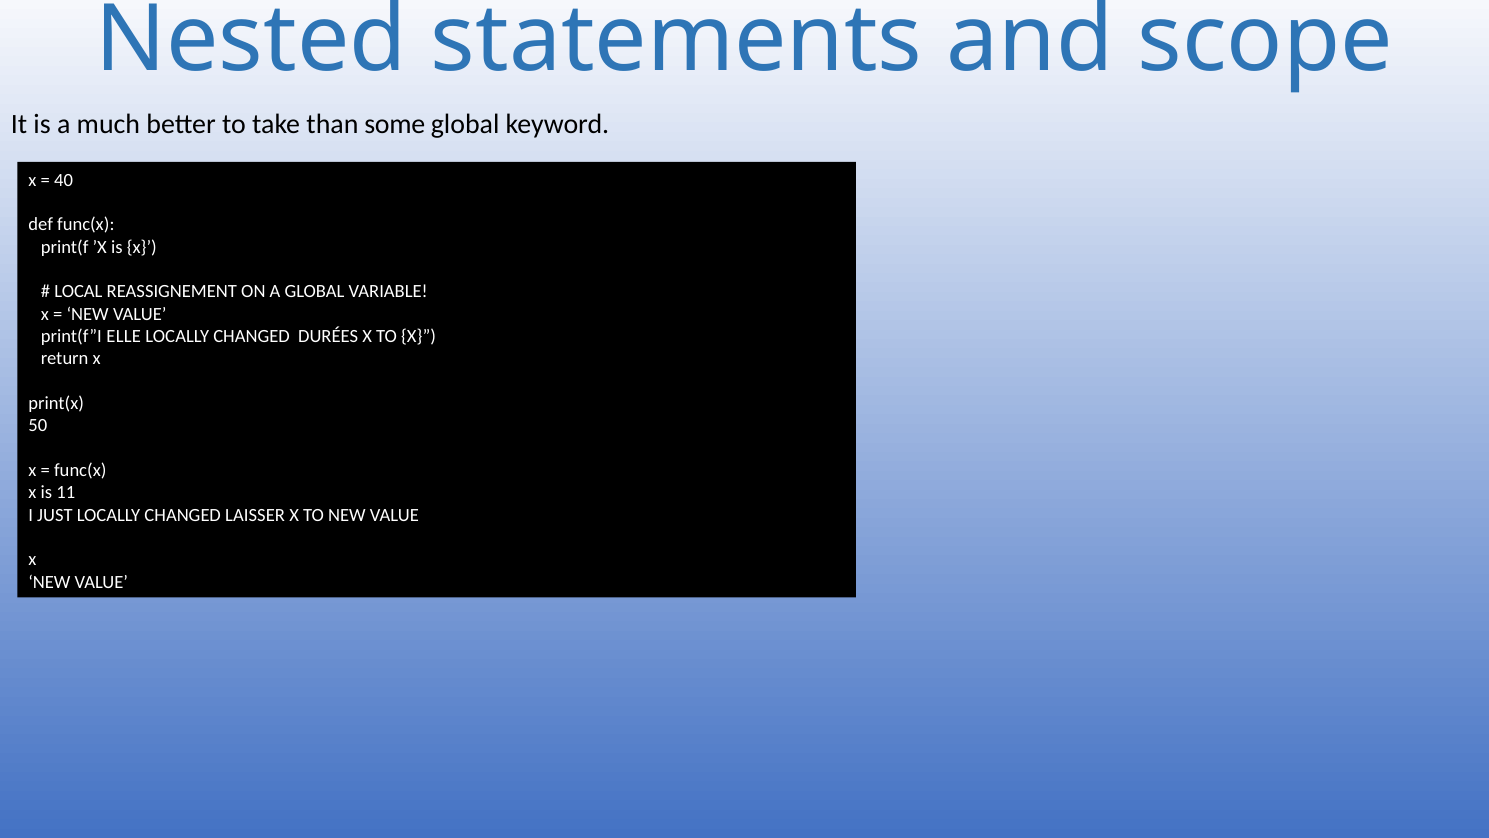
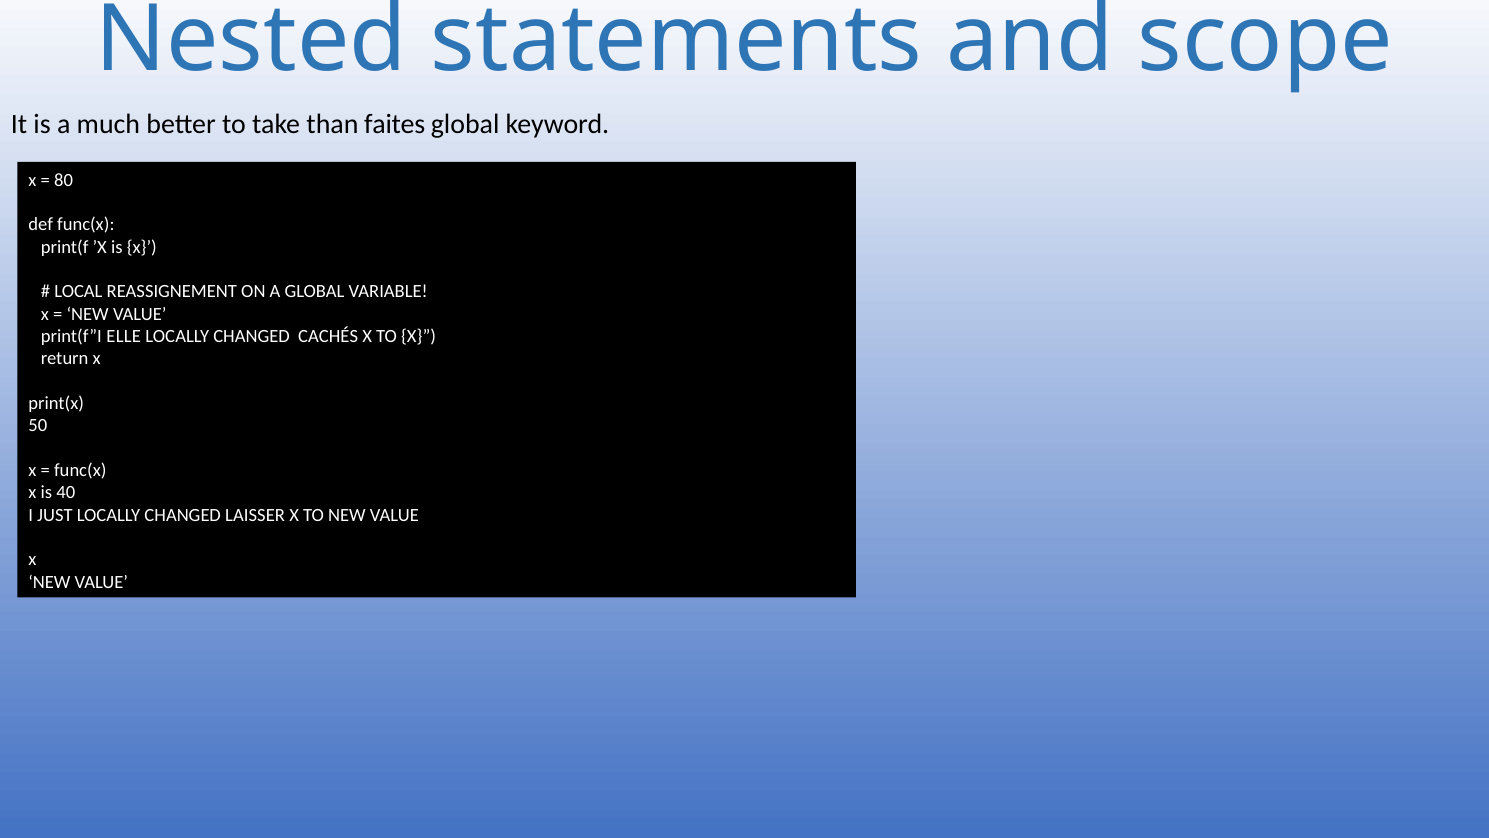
some: some -> faites
40: 40 -> 80
DURÉES: DURÉES -> CACHÉS
11: 11 -> 40
